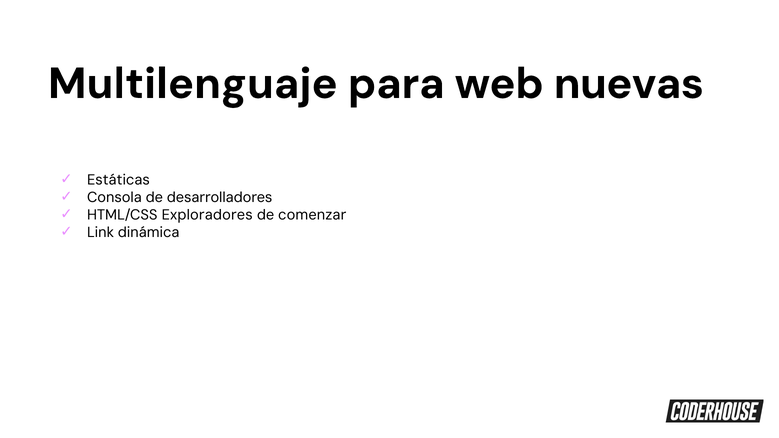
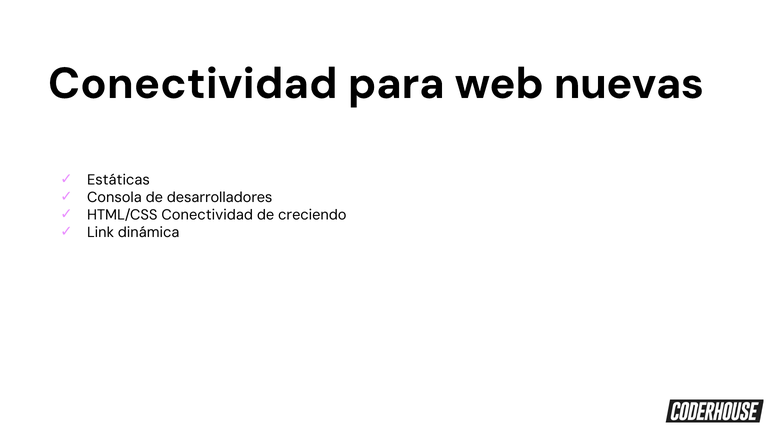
Multilenguaje at (193, 84): Multilenguaje -> Conectividad
HTML/CSS Exploradores: Exploradores -> Conectividad
comenzar: comenzar -> creciendo
